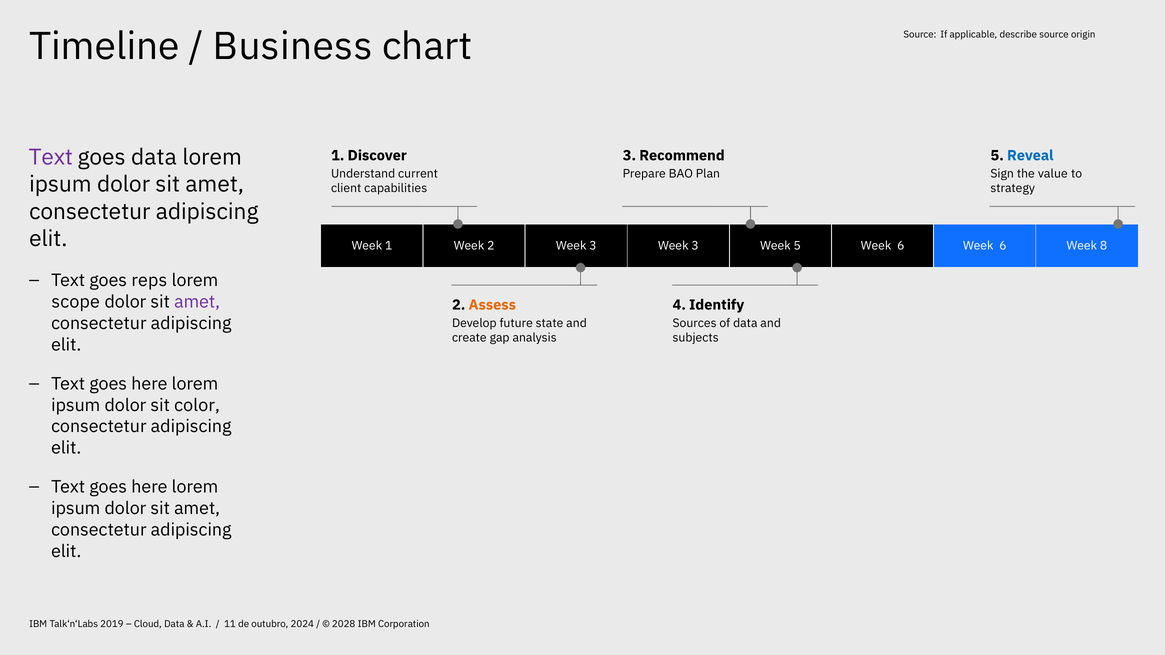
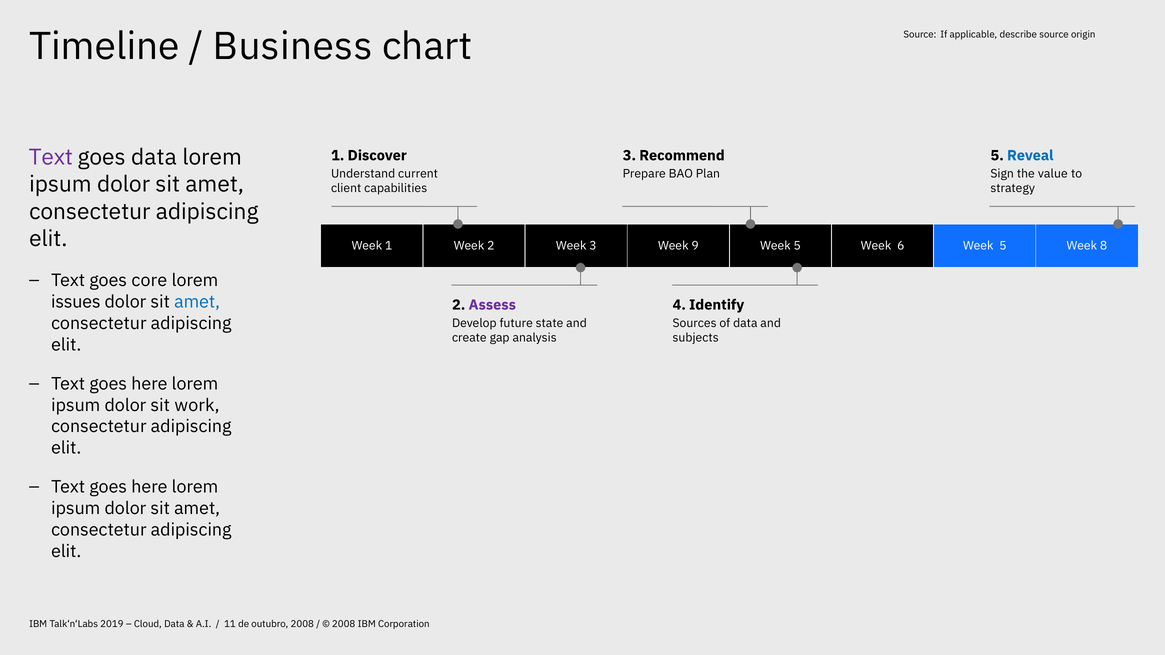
3 Week 3: 3 -> 9
6 Week 6: 6 -> 5
reps: reps -> core
scope: scope -> issues
amet at (197, 302) colour: purple -> blue
Assess colour: orange -> purple
color: color -> work
outubro 2024: 2024 -> 2008
2028 at (344, 624): 2028 -> 2008
